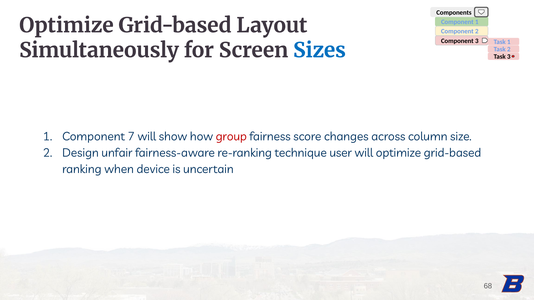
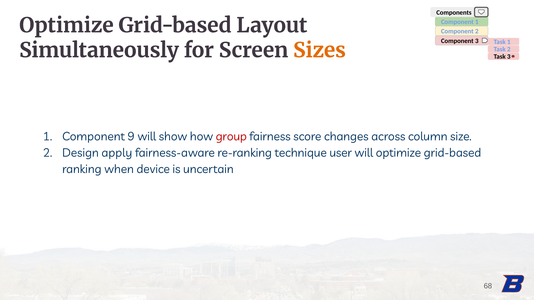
Sizes colour: blue -> orange
7: 7 -> 9
unfair: unfair -> apply
